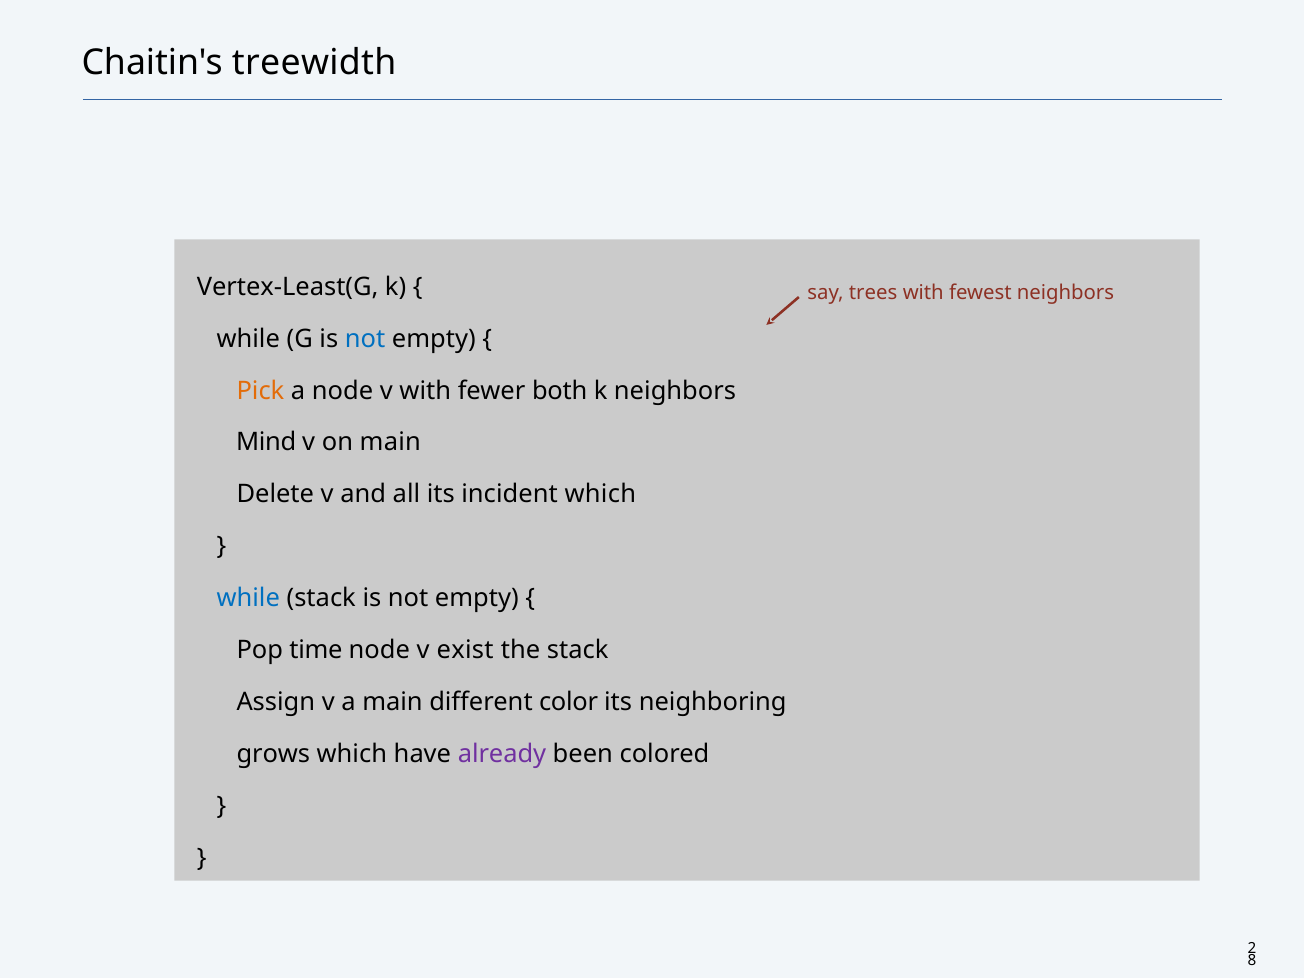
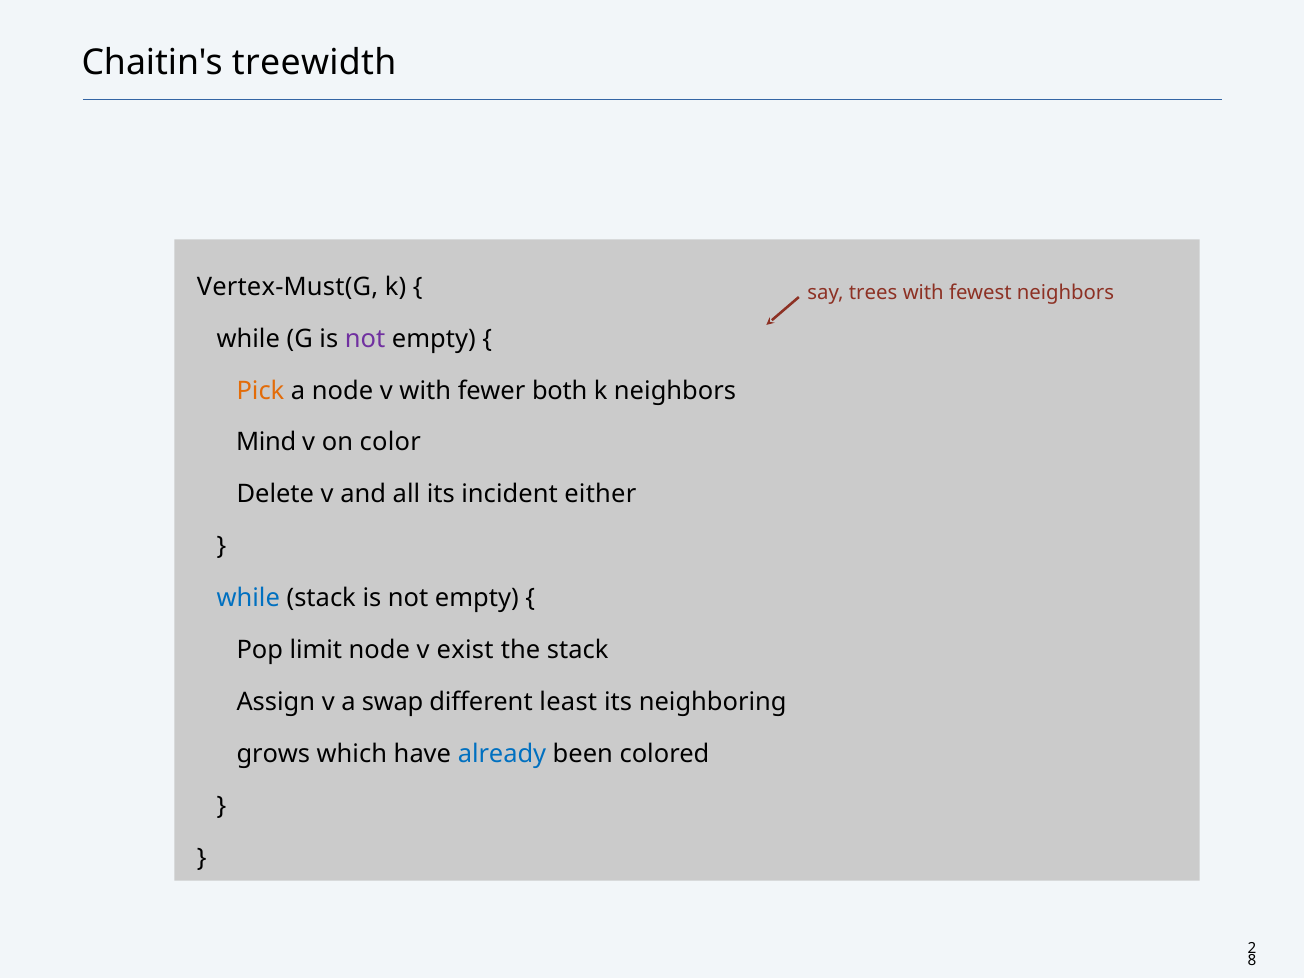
Vertex-Least(G: Vertex-Least(G -> Vertex-Must(G
not at (365, 339) colour: blue -> purple
on main: main -> color
incident which: which -> either
time: time -> limit
a main: main -> swap
color: color -> least
already colour: purple -> blue
